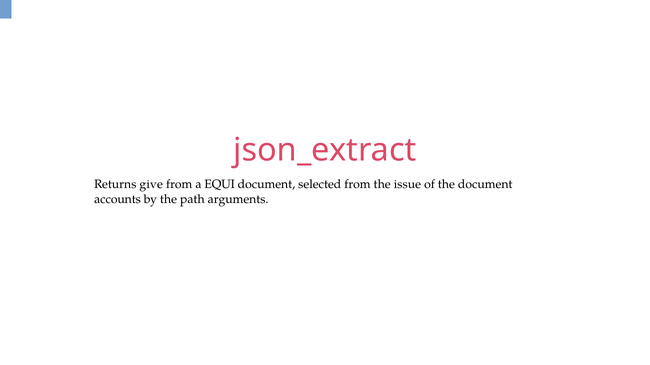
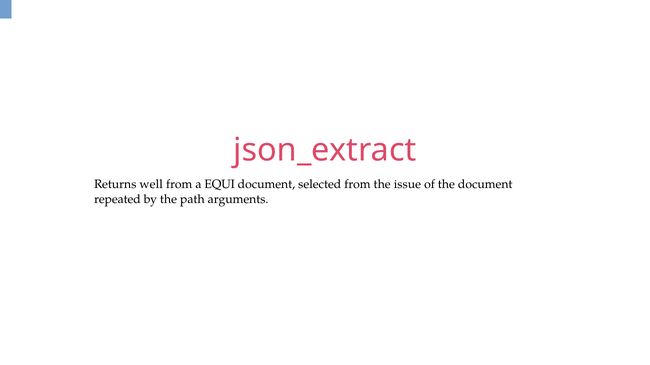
give: give -> well
accounts: accounts -> repeated
